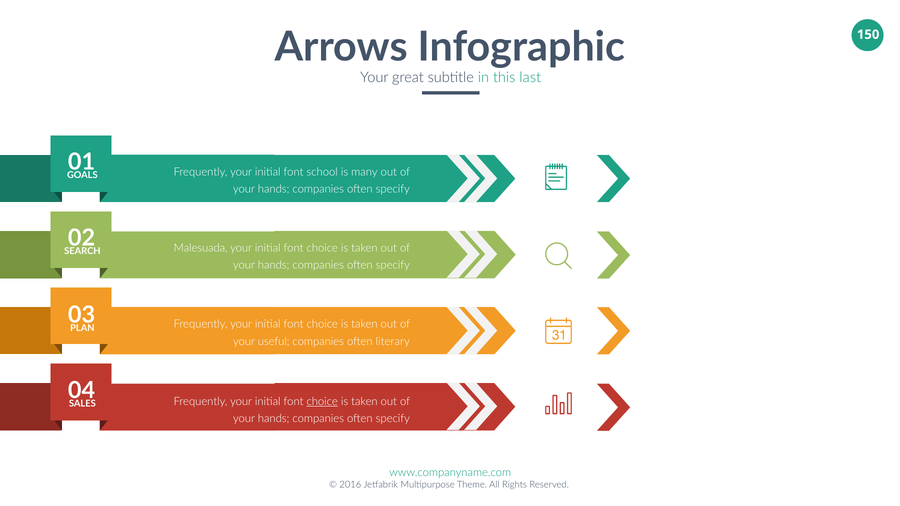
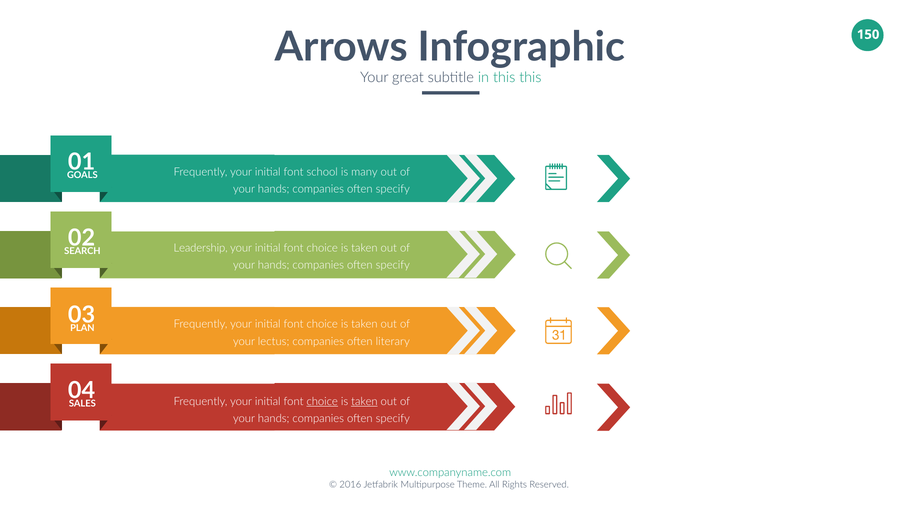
this last: last -> this
Malesuada: Malesuada -> Leadership
useful: useful -> lectus
taken at (364, 402) underline: none -> present
